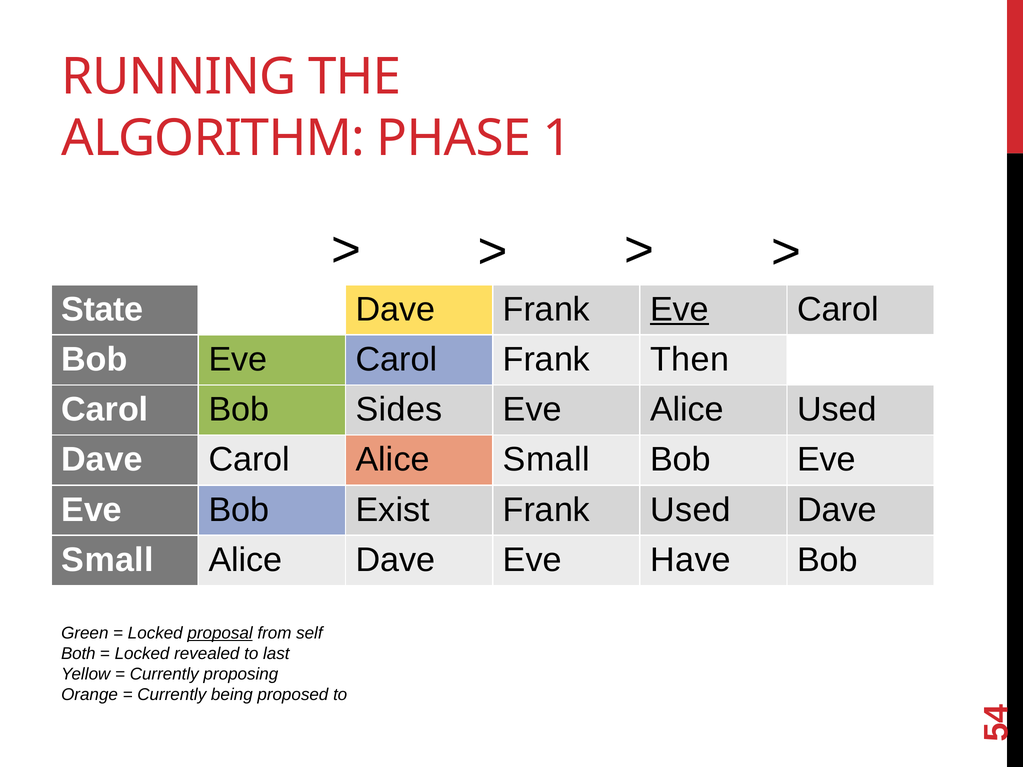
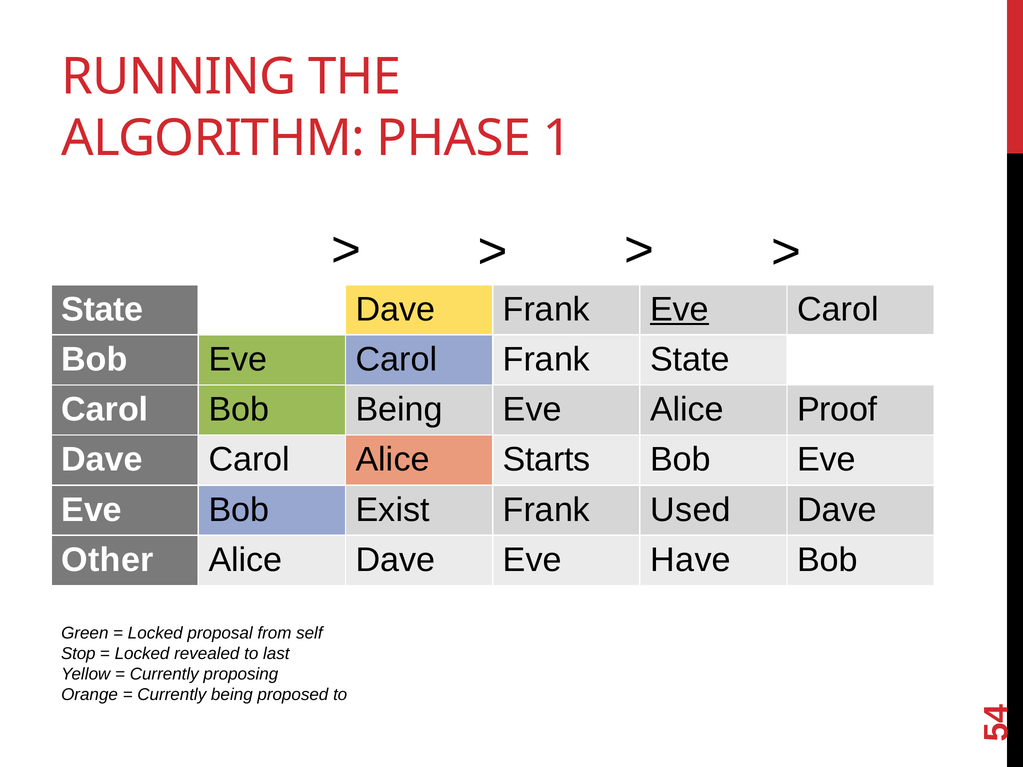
Frank Then: Then -> State
Bob Sides: Sides -> Being
Alice Used: Used -> Proof
Alice Small: Small -> Starts
Small at (108, 560): Small -> Other
proposal underline: present -> none
Both: Both -> Stop
